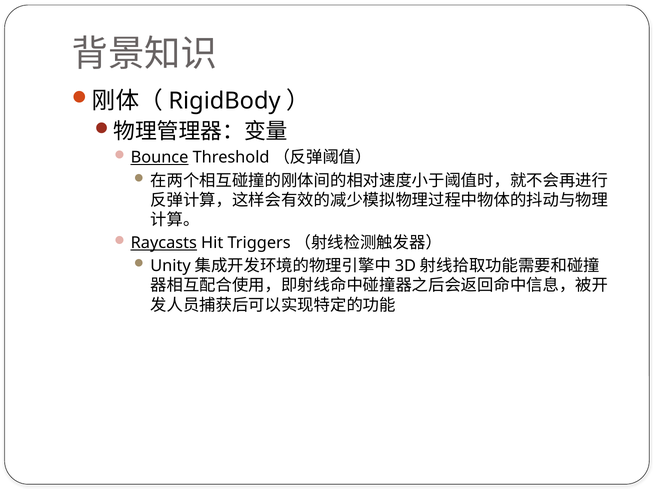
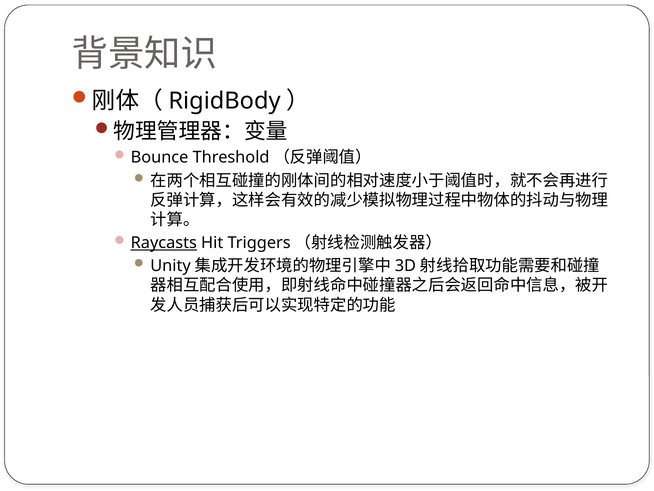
Bounce underline: present -> none
